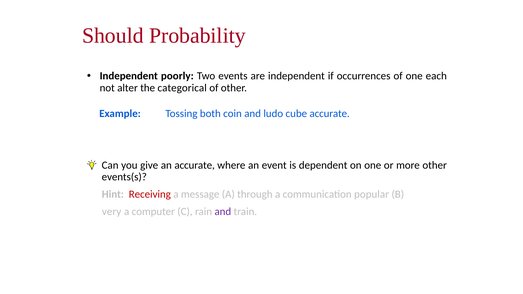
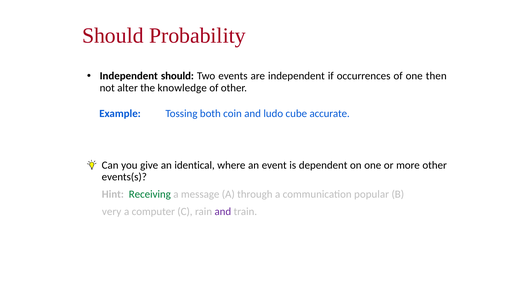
Independent poorly: poorly -> should
each: each -> then
categorical: categorical -> knowledge
an accurate: accurate -> identical
Receiving colour: red -> green
